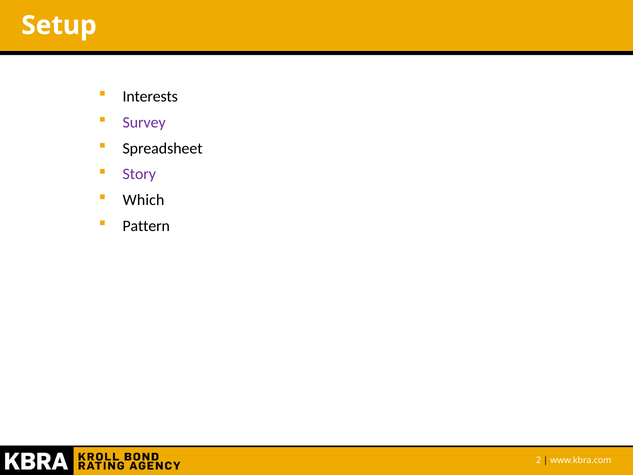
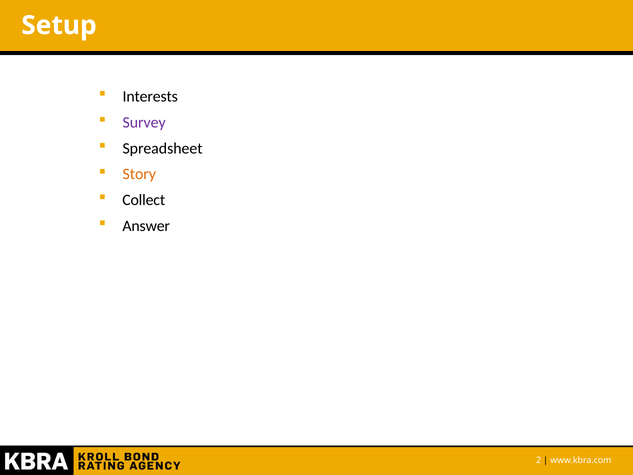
Story colour: purple -> orange
Which: Which -> Collect
Pattern: Pattern -> Answer
